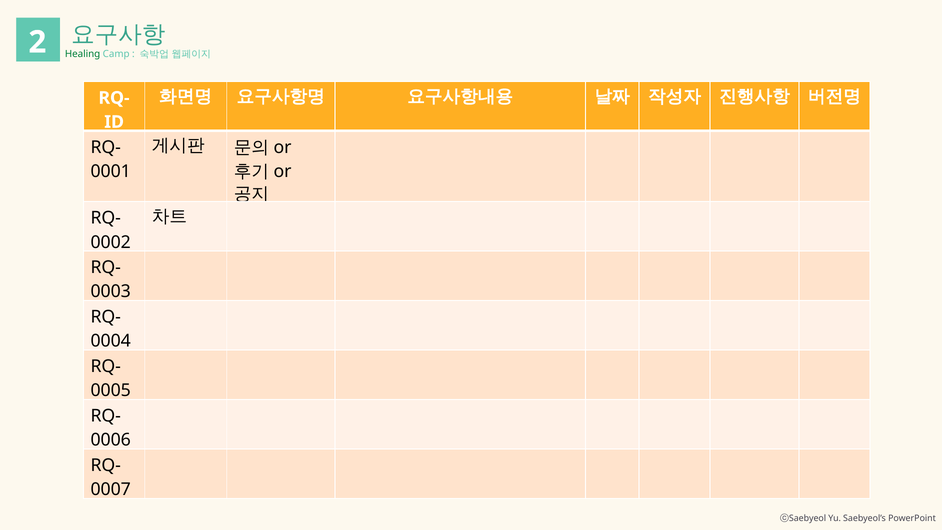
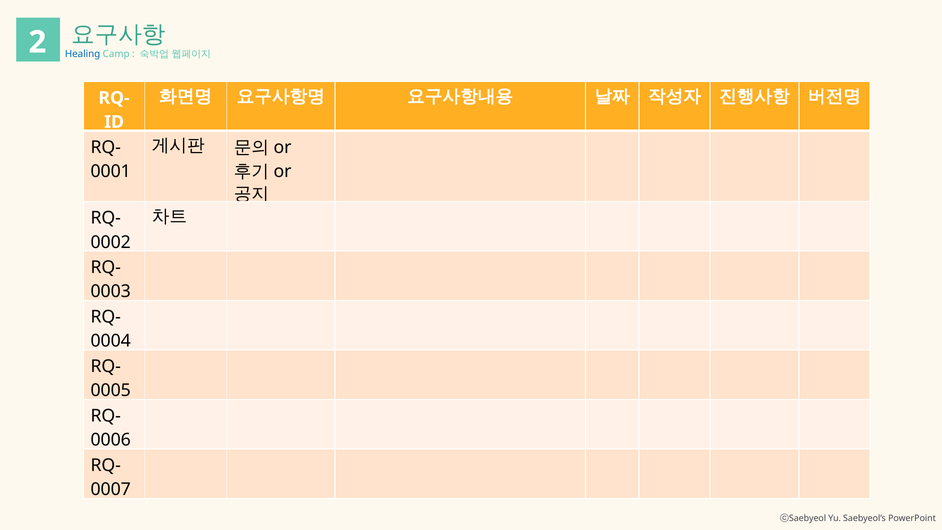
Healing colour: green -> blue
